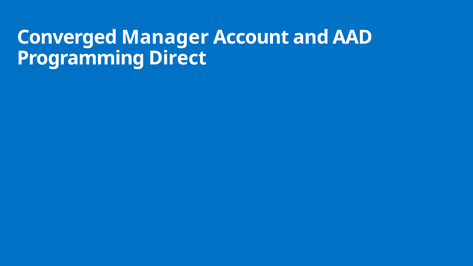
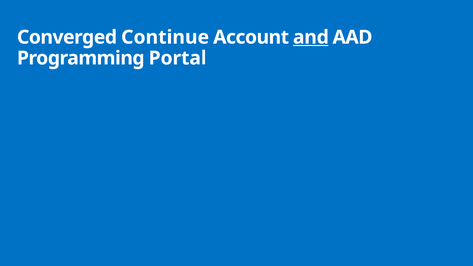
Manager: Manager -> Continue
and underline: none -> present
Direct: Direct -> Portal
